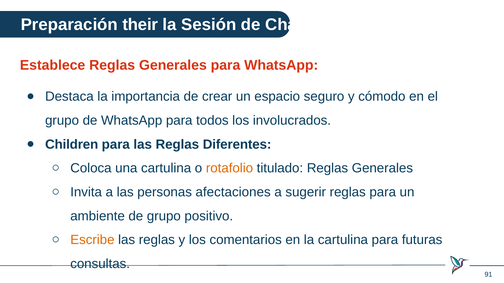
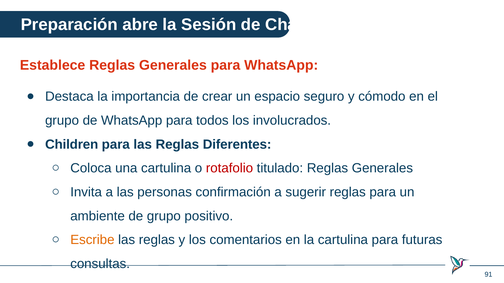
their: their -> abre
rotafolio colour: orange -> red
afectaciones: afectaciones -> confirmación
